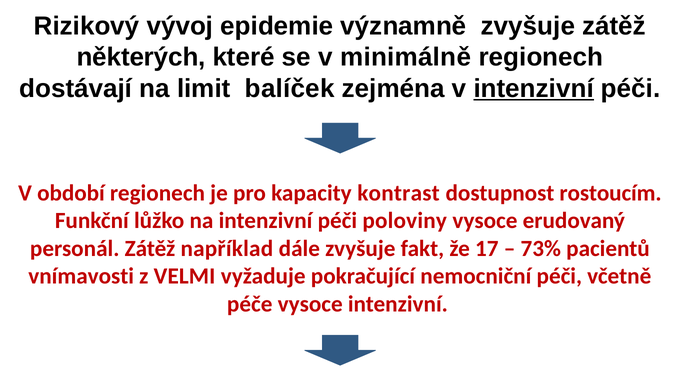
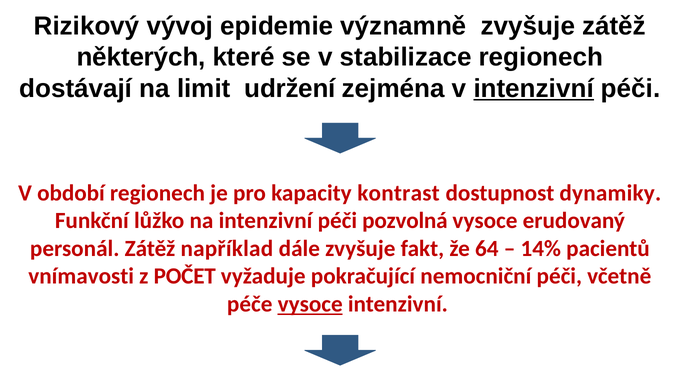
minimálně: minimálně -> stabilizace
balíček: balíček -> udržení
rostoucím: rostoucím -> dynamiky
poloviny: poloviny -> pozvolná
17: 17 -> 64
73%: 73% -> 14%
VELMI: VELMI -> POČET
vysoce at (310, 304) underline: none -> present
